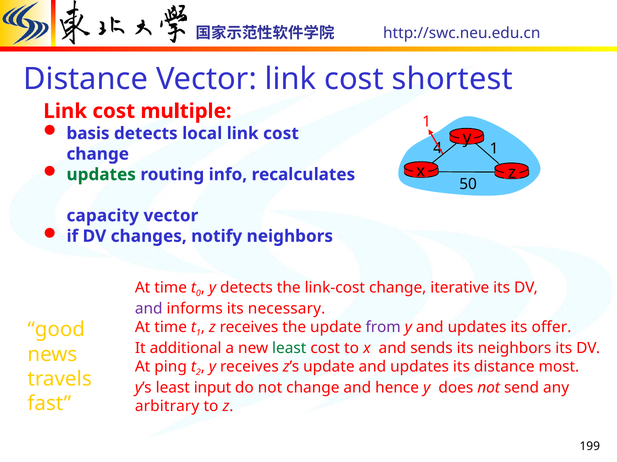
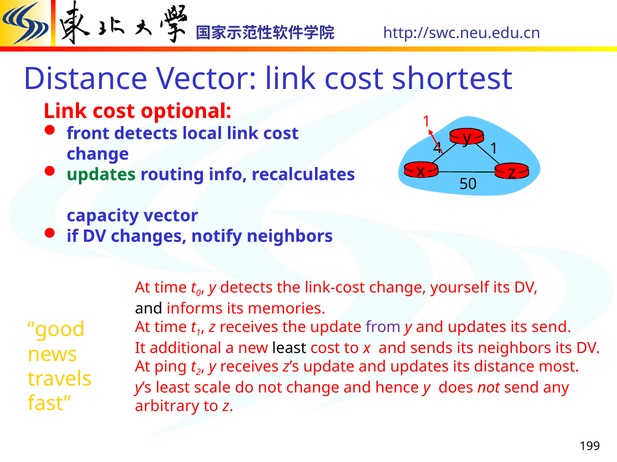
multiple: multiple -> optional
basis: basis -> front
iterative: iterative -> yourself
and at (149, 309) colour: purple -> black
necessary: necessary -> memories
its offer: offer -> send
least at (289, 349) colour: green -> black
input: input -> scale
